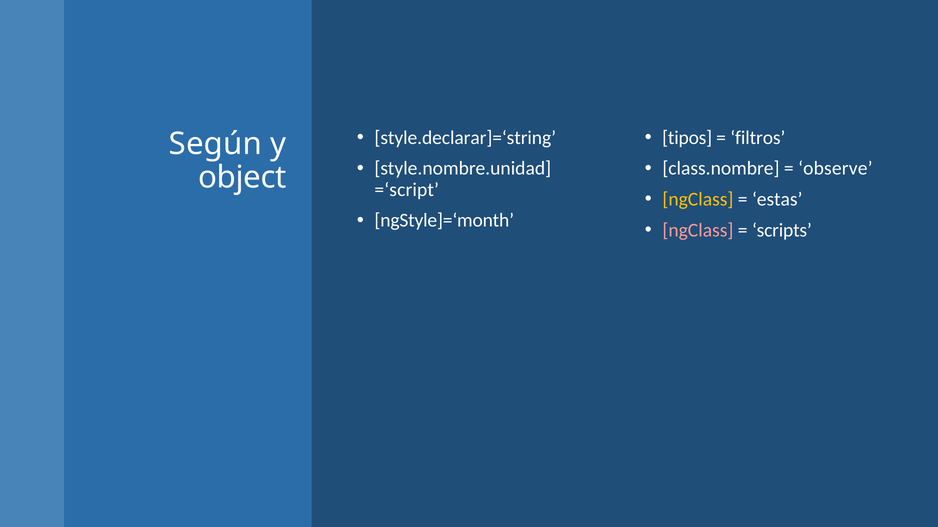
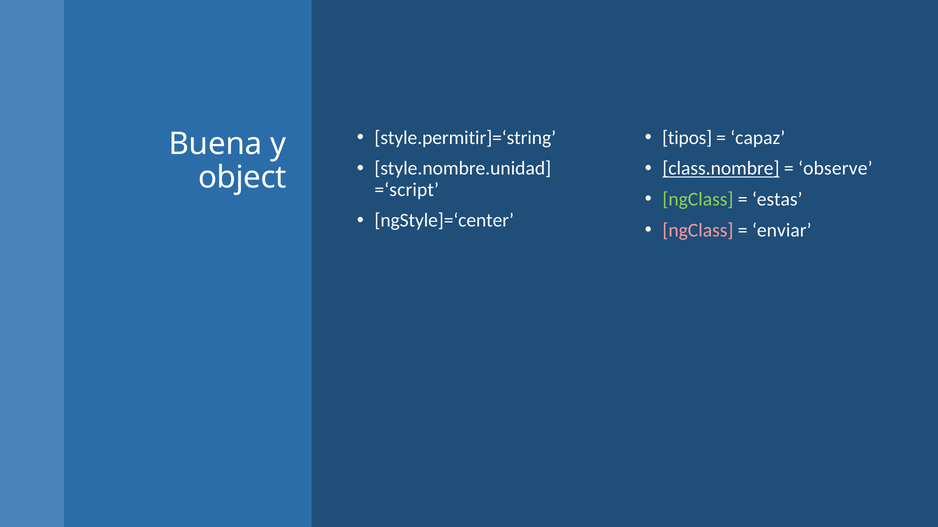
style.declarar]=‘string: style.declarar]=‘string -> style.permitir]=‘string
filtros: filtros -> capaz
Según: Según -> Buena
class.nombre underline: none -> present
ngClass at (698, 200) colour: yellow -> light green
ngStyle]=‘month: ngStyle]=‘month -> ngStyle]=‘center
scripts: scripts -> enviar
